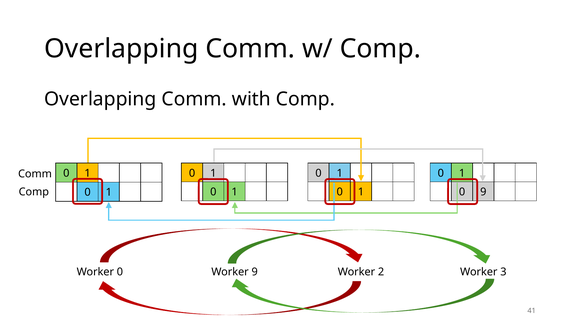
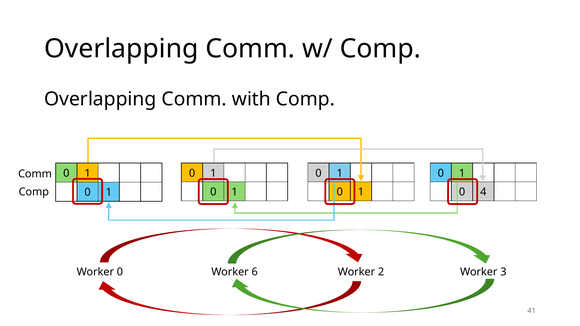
0 9: 9 -> 4
Worker 9: 9 -> 6
